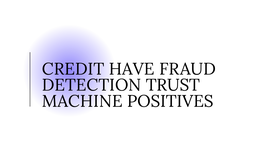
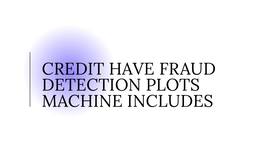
TRUST: TRUST -> PLOTS
POSITIVES: POSITIVES -> INCLUDES
